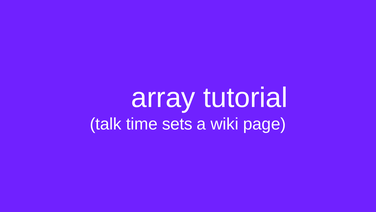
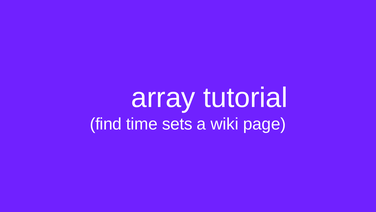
talk: talk -> find
